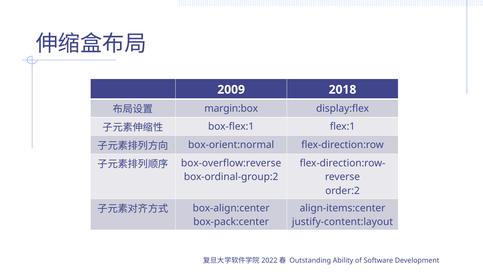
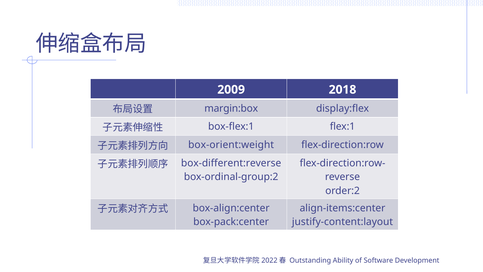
box-orient:normal: box-orient:normal -> box-orient:weight
box-overflow:reverse: box-overflow:reverse -> box-different:reverse
